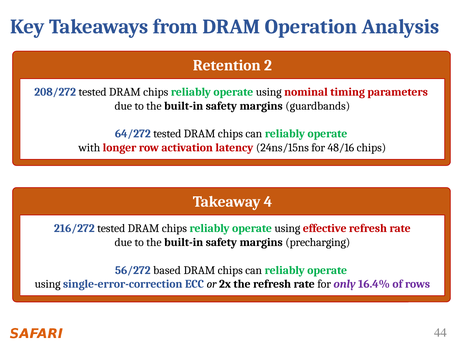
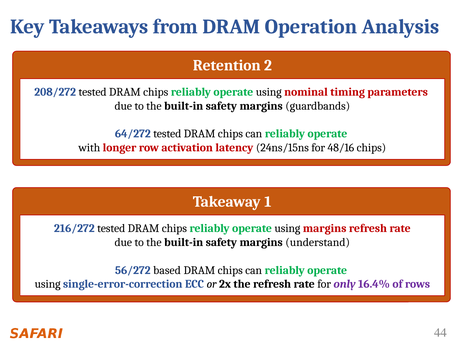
4: 4 -> 1
using effective: effective -> margins
precharging: precharging -> understand
